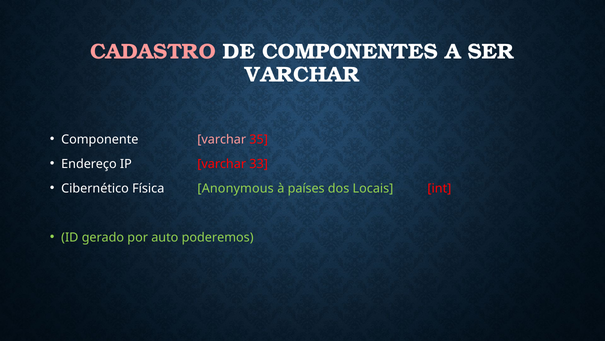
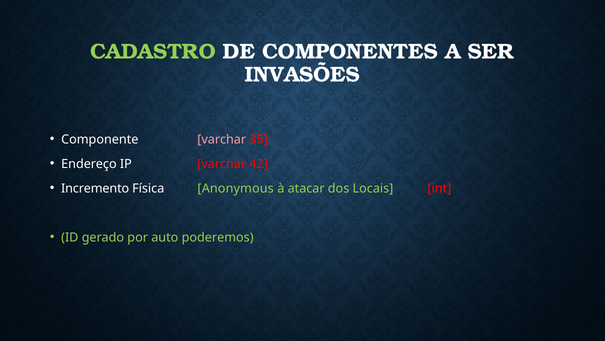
CADASTRO colour: pink -> light green
VARCHAR at (302, 75): VARCHAR -> INVASÕES
33: 33 -> 42
Cibernético: Cibernético -> Incremento
países: países -> atacar
